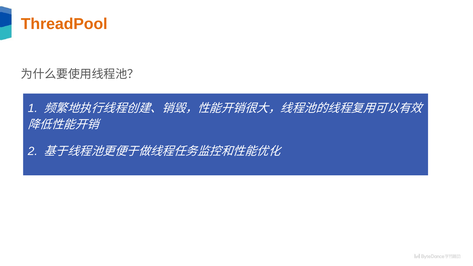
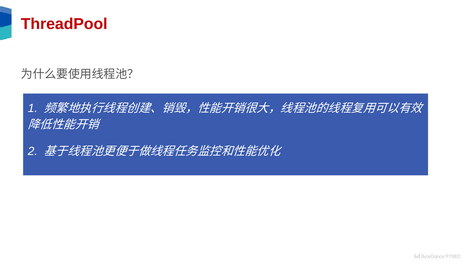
ThreadPool colour: orange -> red
